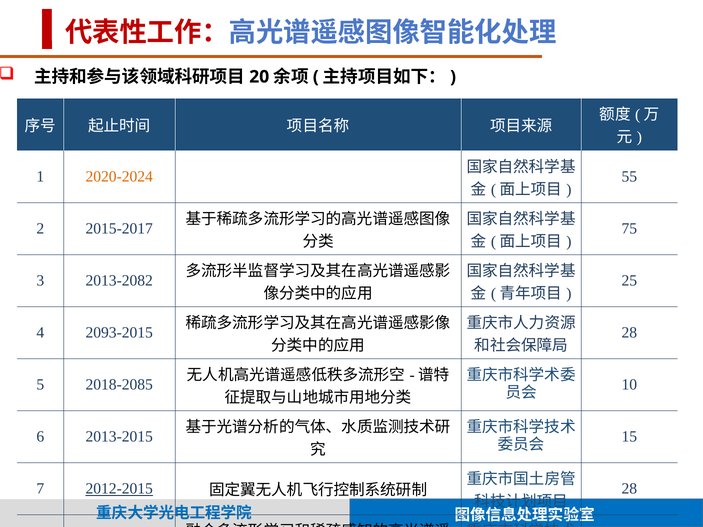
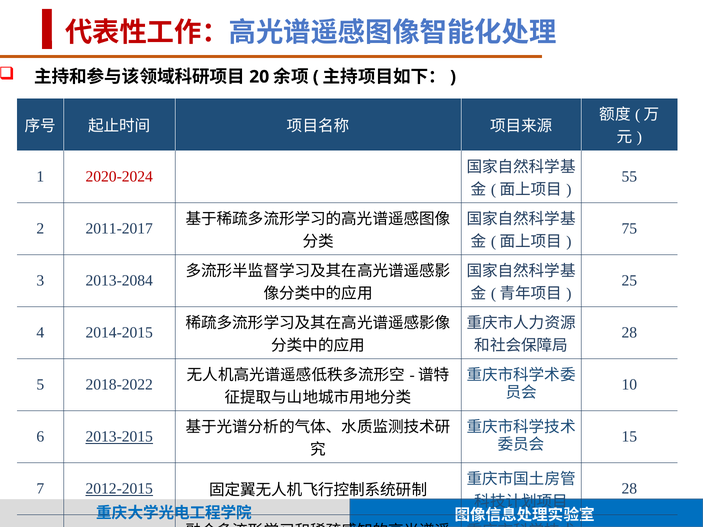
2020-2024 colour: orange -> red
2015-2017: 2015-2017 -> 2011-2017
2013-2082: 2013-2082 -> 2013-2084
2093-2015: 2093-2015 -> 2014-2015
2018-2085: 2018-2085 -> 2018-2022
2013-2015 underline: none -> present
